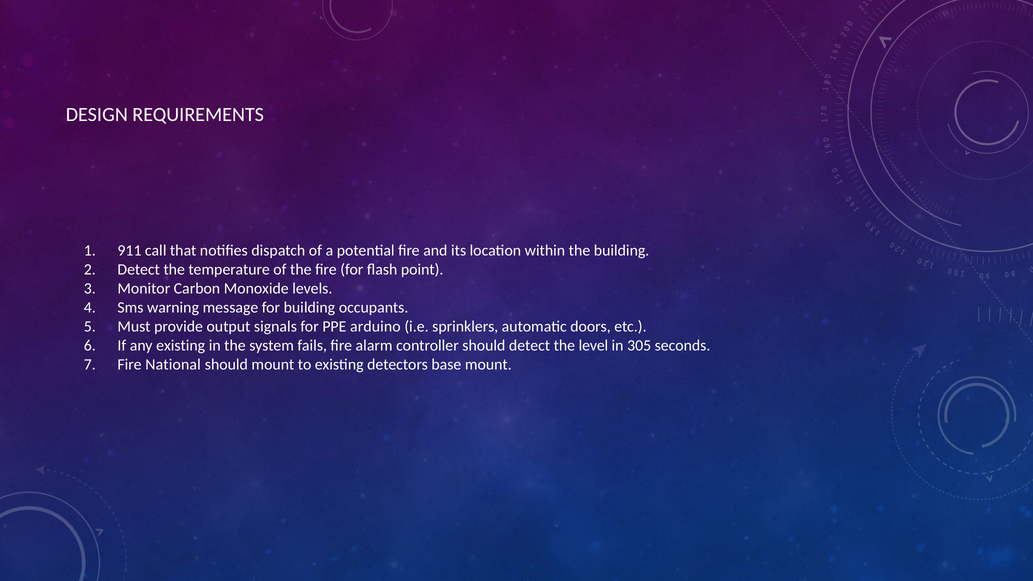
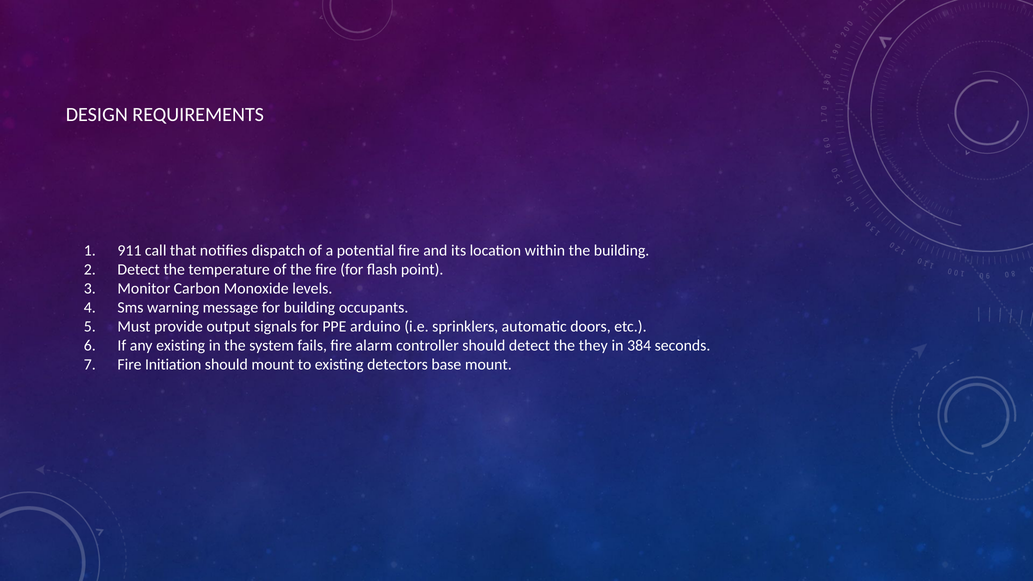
level: level -> they
305: 305 -> 384
National: National -> Initiation
